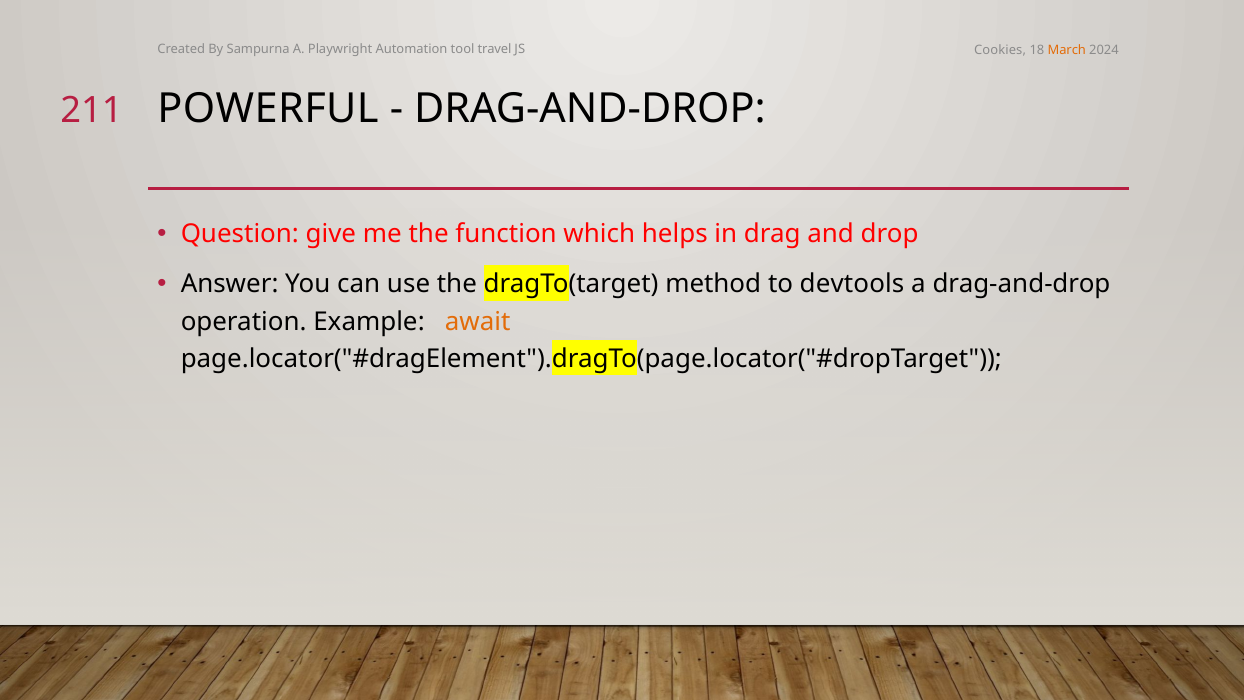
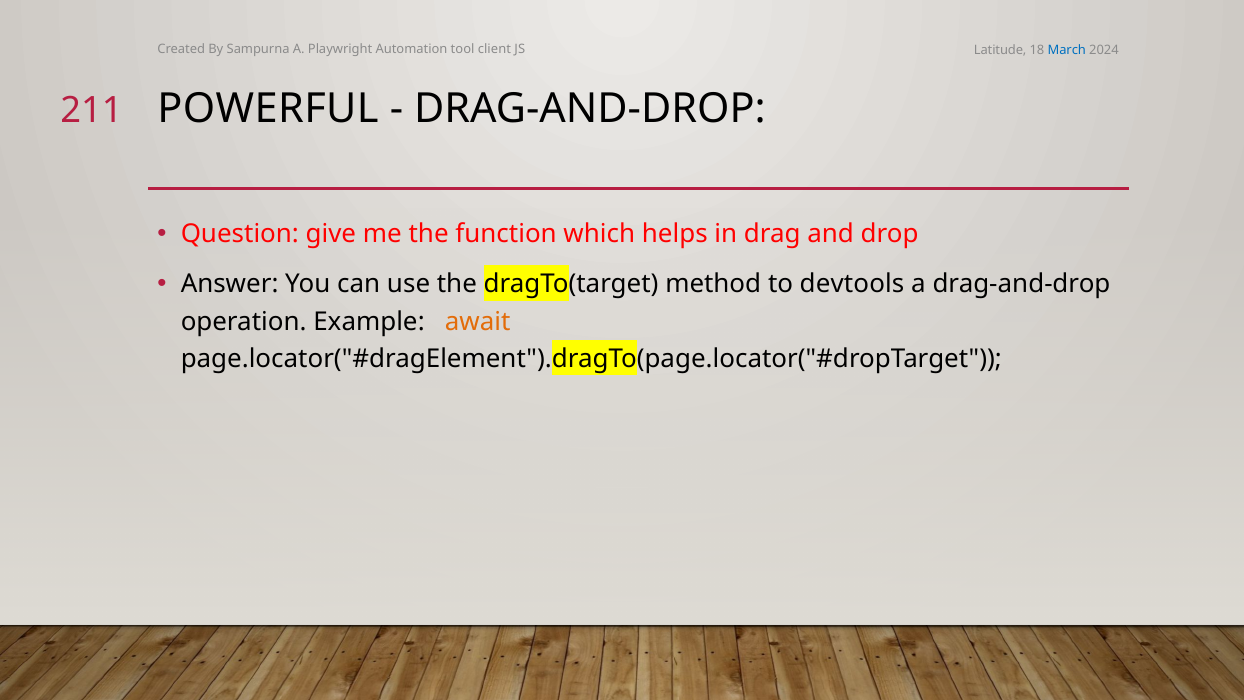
travel: travel -> client
Cookies: Cookies -> Latitude
March colour: orange -> blue
